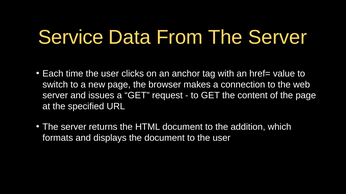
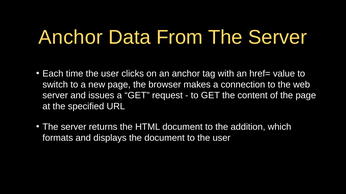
Service at (71, 37): Service -> Anchor
